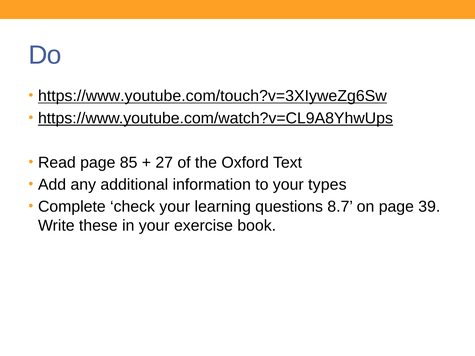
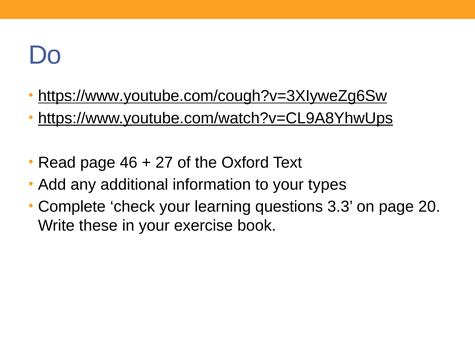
https://www.youtube.com/touch?v=3XIyweZg6Sw: https://www.youtube.com/touch?v=3XIyweZg6Sw -> https://www.youtube.com/cough?v=3XIyweZg6Sw
85: 85 -> 46
8.7: 8.7 -> 3.3
39: 39 -> 20
